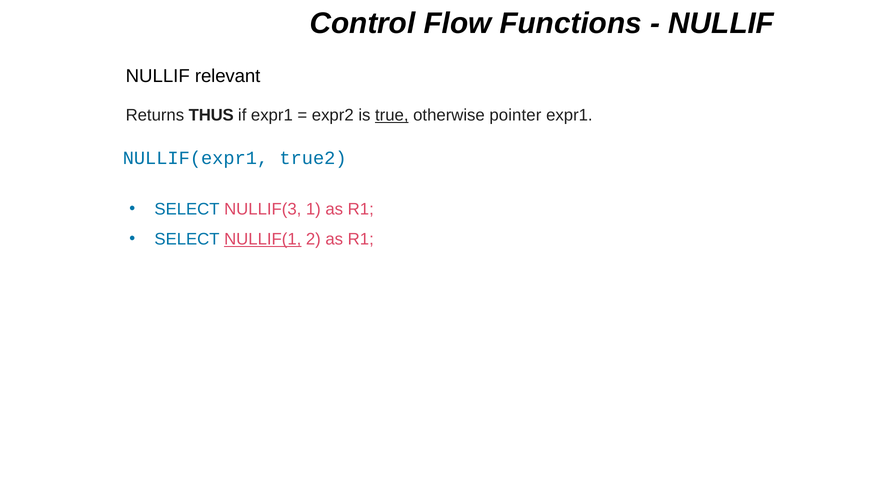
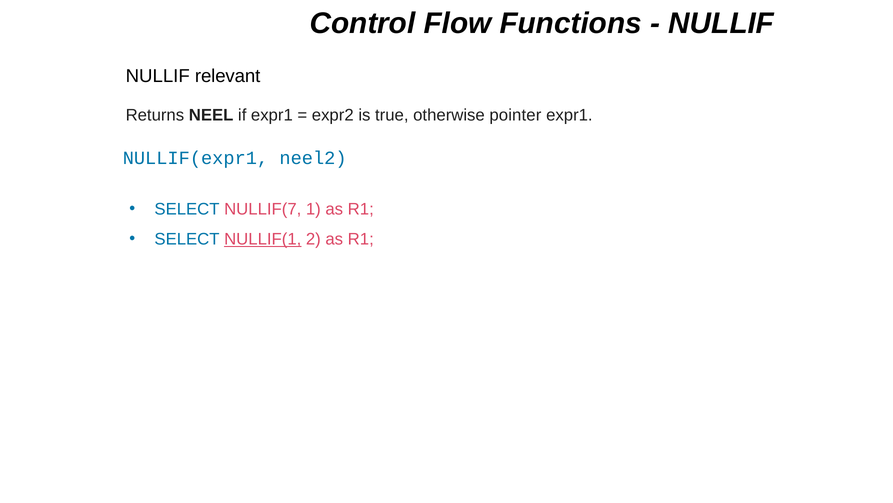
THUS: THUS -> NEEL
true underline: present -> none
true2: true2 -> neel2
NULLIF(3: NULLIF(3 -> NULLIF(7
